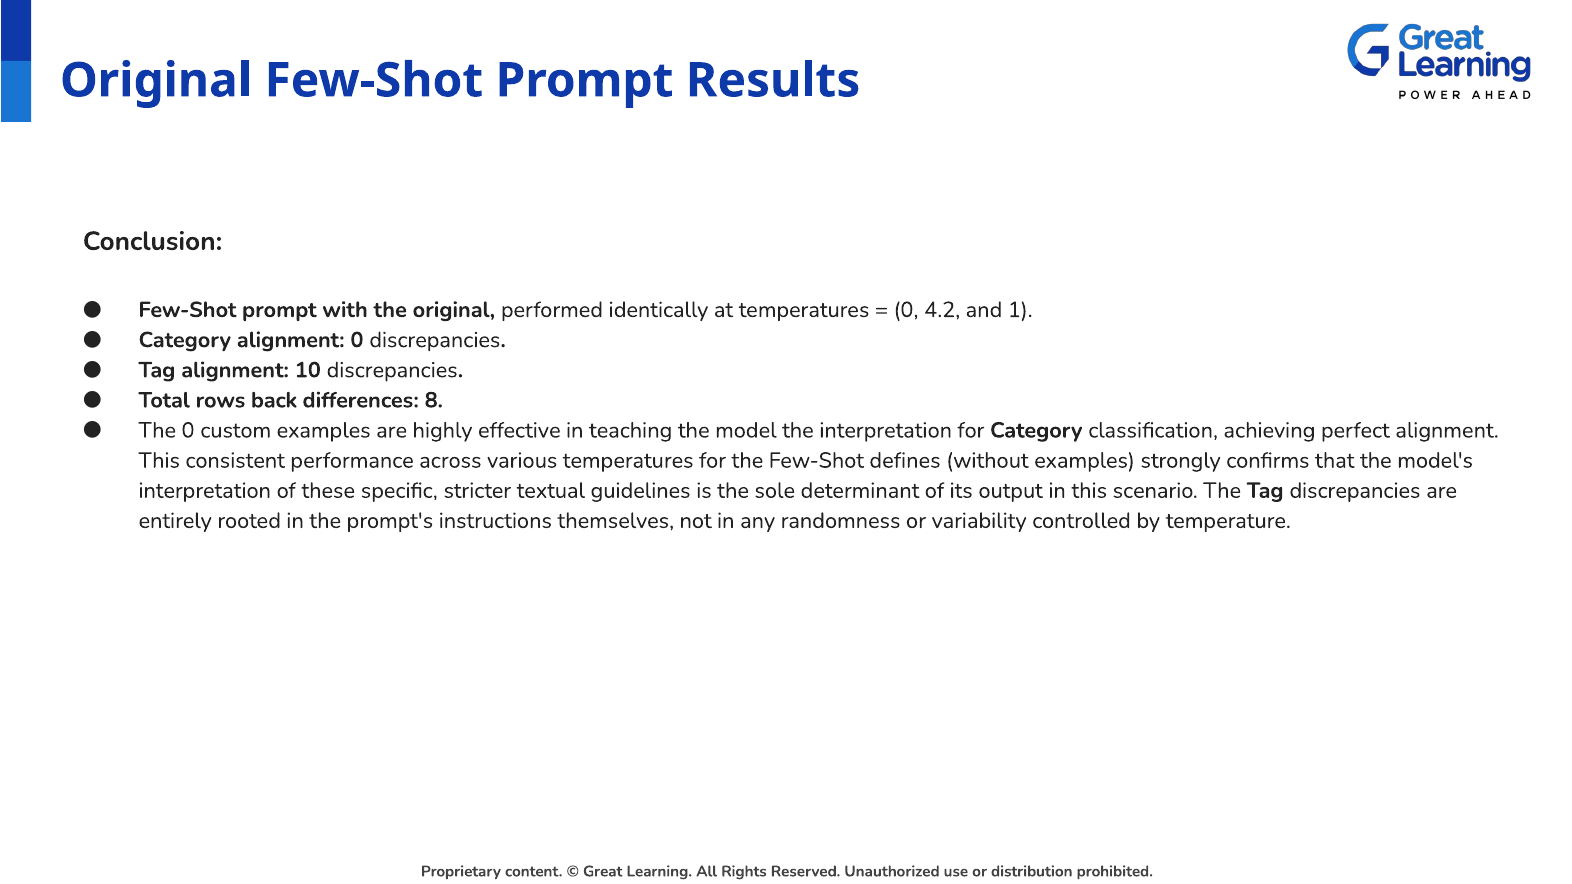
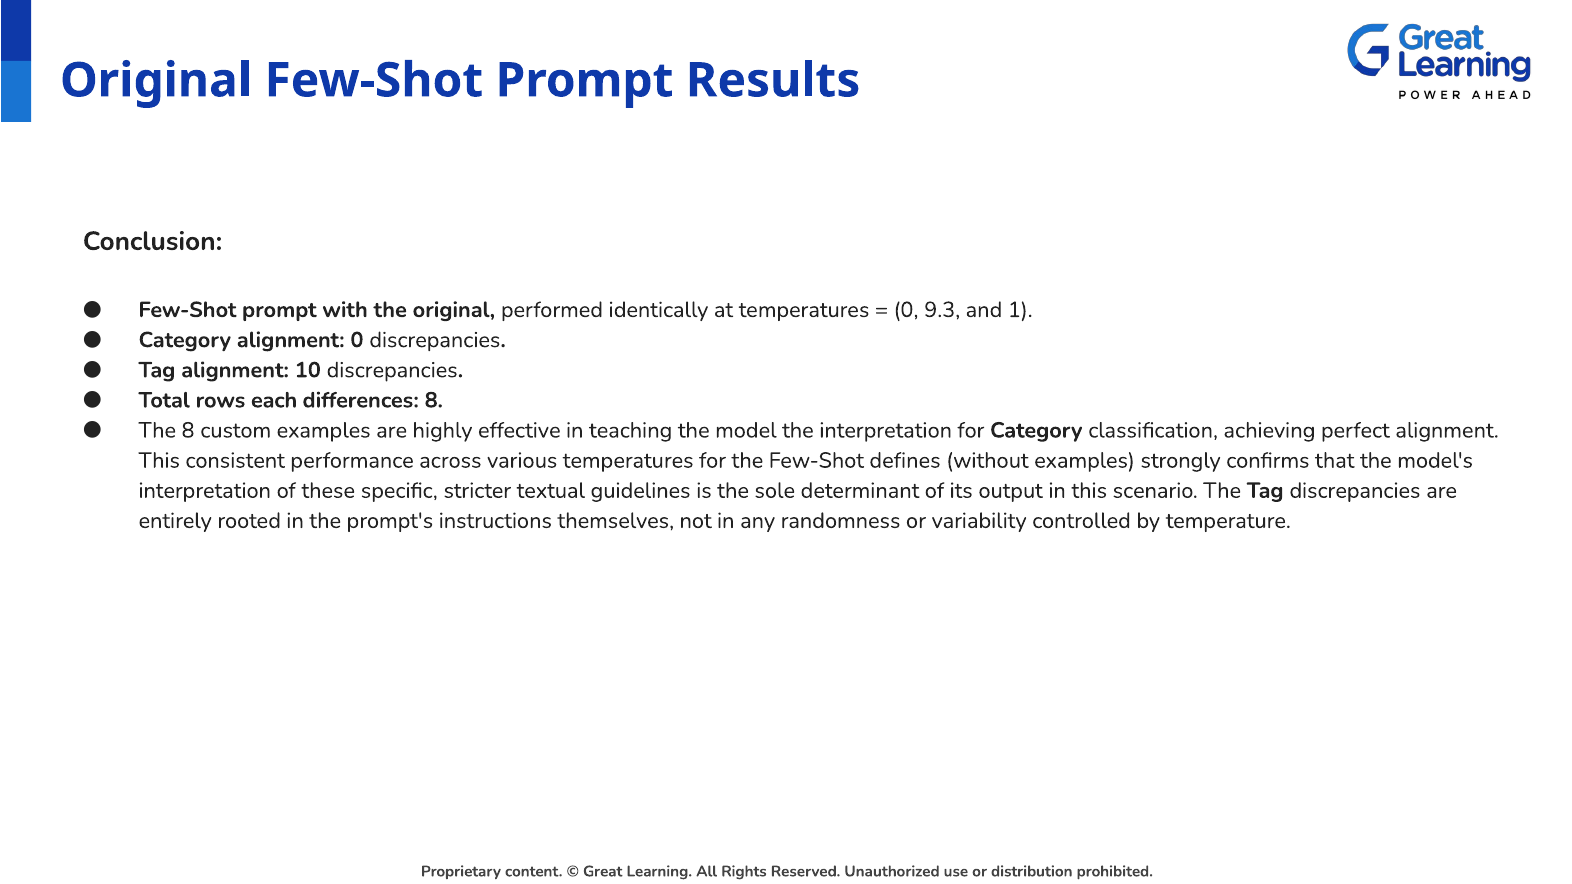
4.2: 4.2 -> 9.3
back: back -> each
The 0: 0 -> 8
